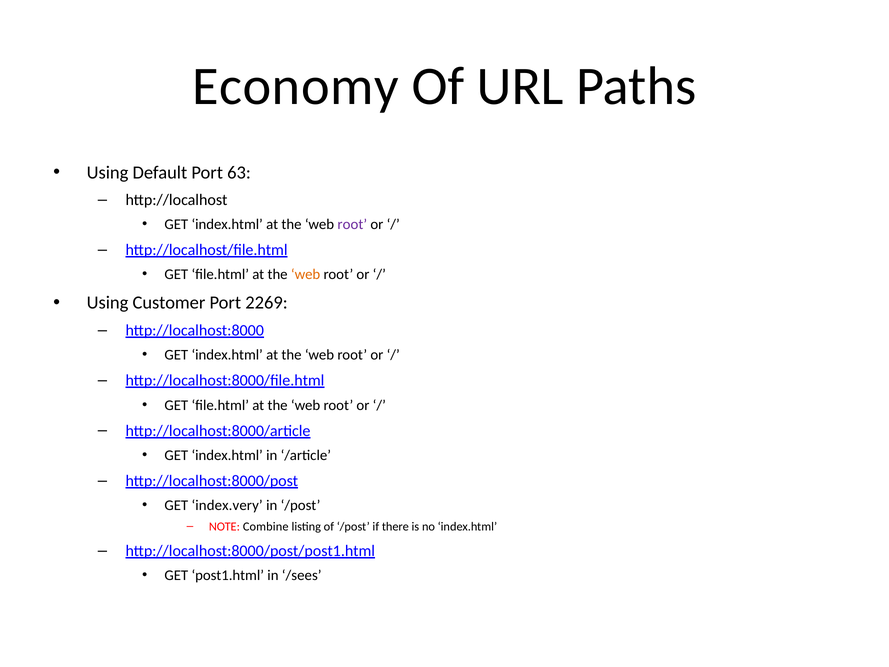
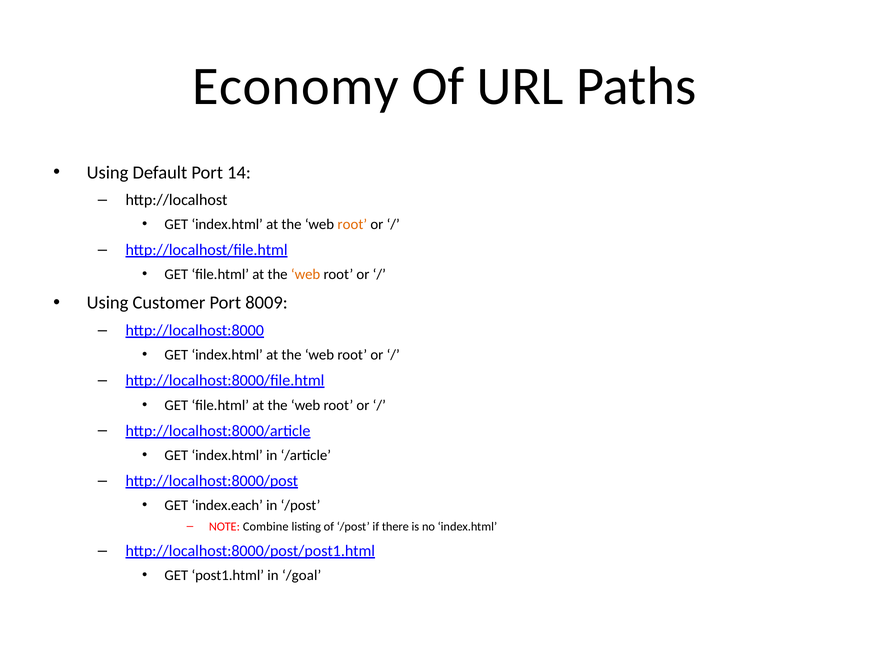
63: 63 -> 14
root at (352, 224) colour: purple -> orange
2269: 2269 -> 8009
index.very: index.very -> index.each
/sees: /sees -> /goal
